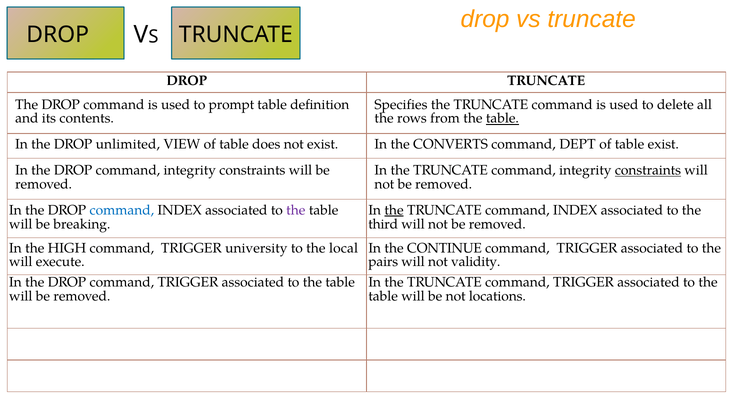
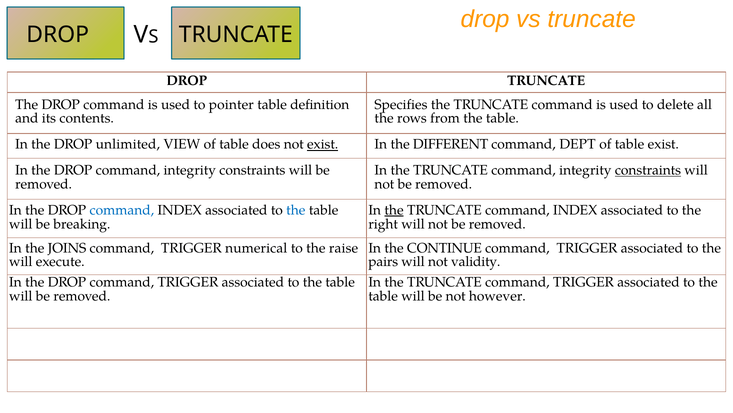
prompt: prompt -> pointer
table at (502, 118) underline: present -> none
exist at (323, 144) underline: none -> present
CONVERTS: CONVERTS -> DIFFERENT
the at (296, 210) colour: purple -> blue
third: third -> right
HIGH: HIGH -> JOINS
university: university -> numerical
local: local -> raise
locations: locations -> however
